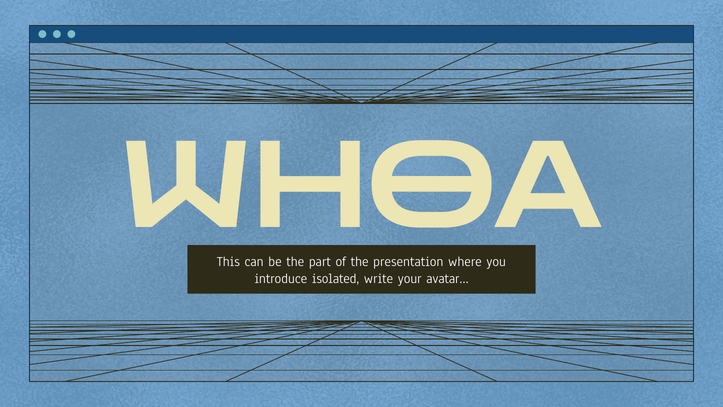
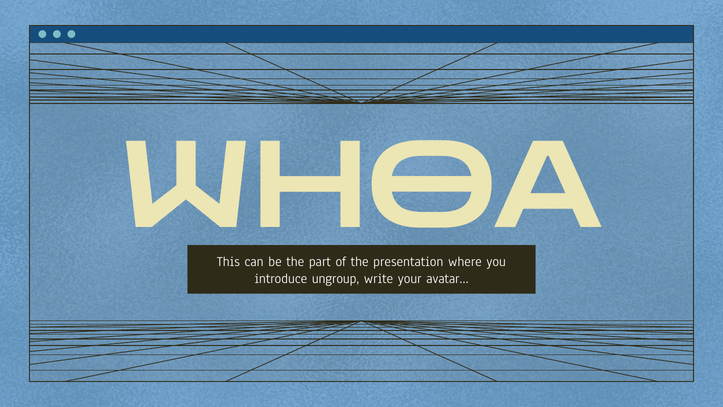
isolated: isolated -> ungroup
